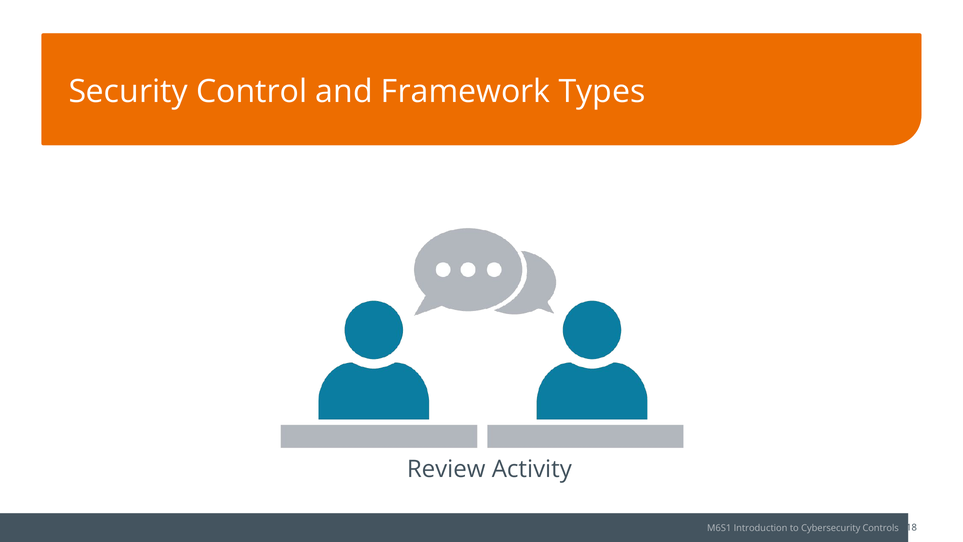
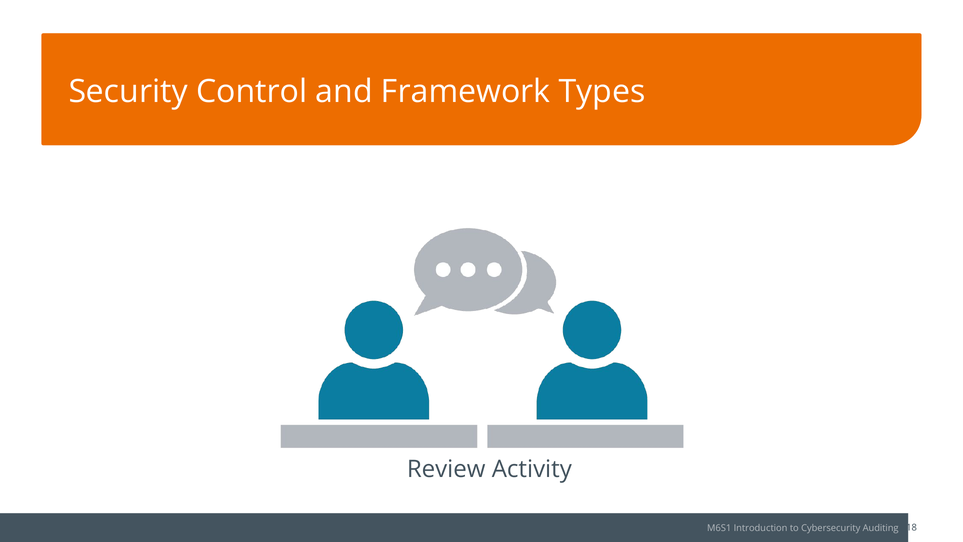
Controls: Controls -> Auditing
